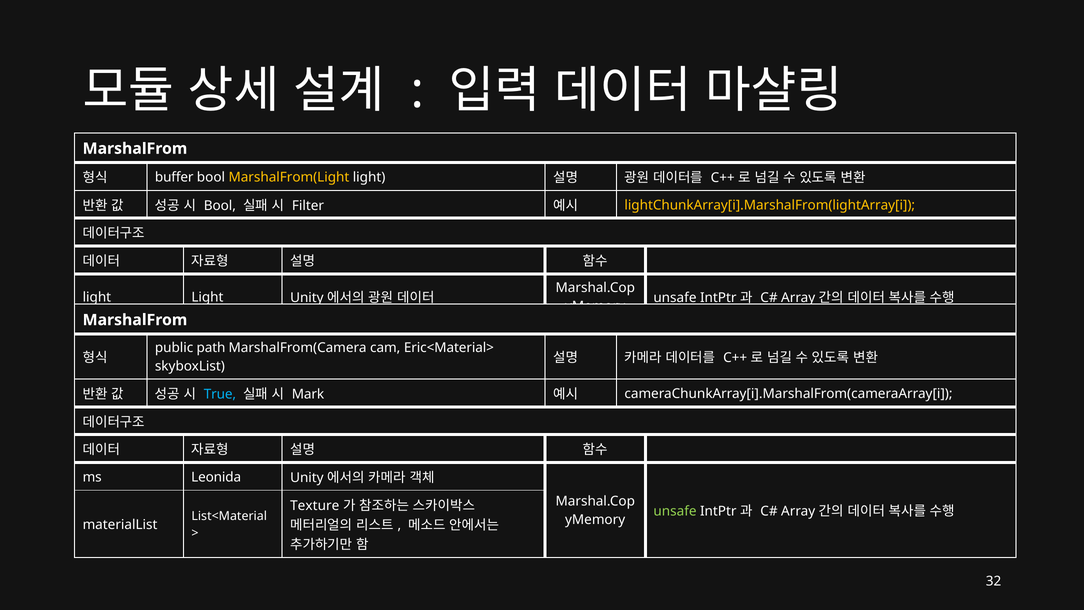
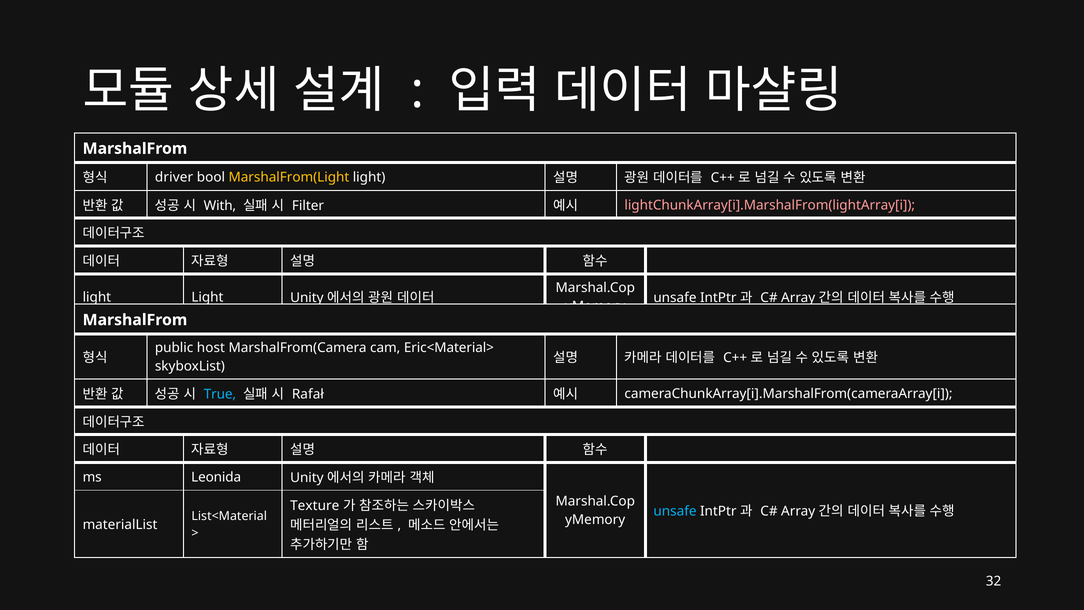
buffer: buffer -> driver
Bool at (220, 206): Bool -> With
lightChunkArray[i].MarshalFrom(lightArray[i colour: yellow -> pink
path: path -> host
Mark: Mark -> Rafał
unsafe at (675, 511) colour: light green -> light blue
